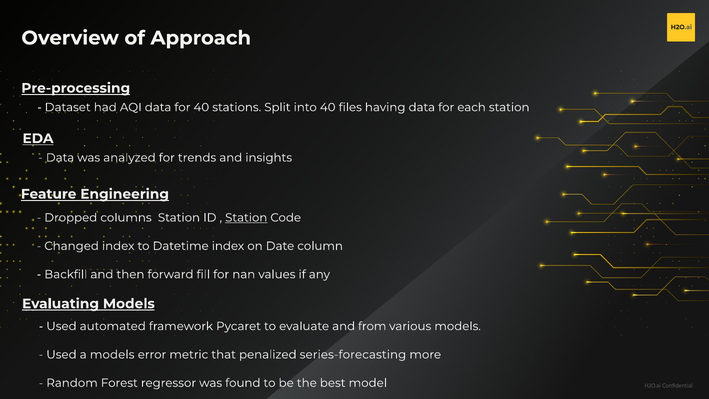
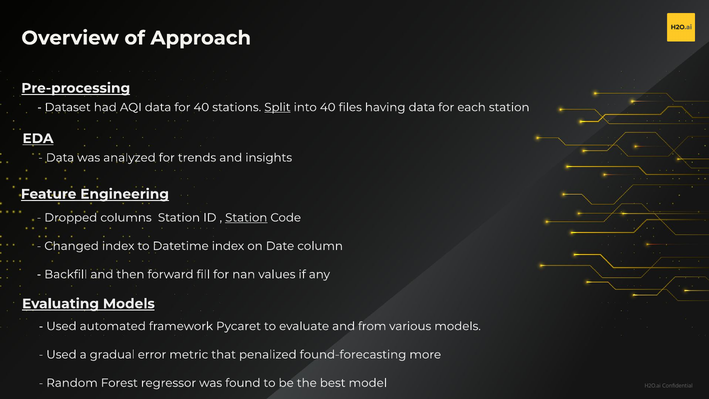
Split underline: none -> present
a models: models -> gradual
series-forecasting: series-forecasting -> found-forecasting
